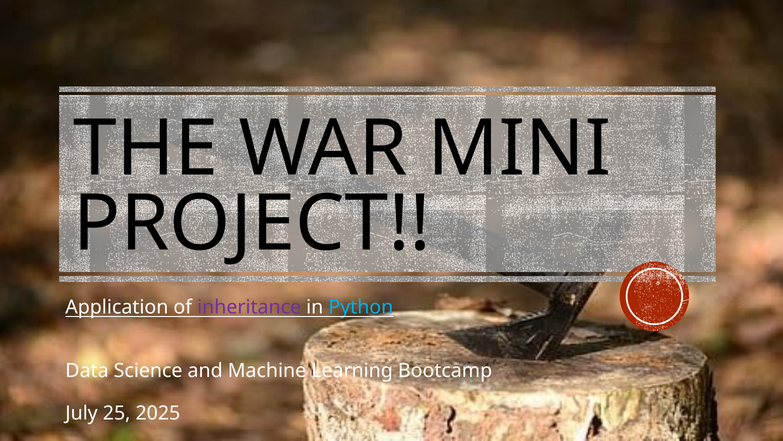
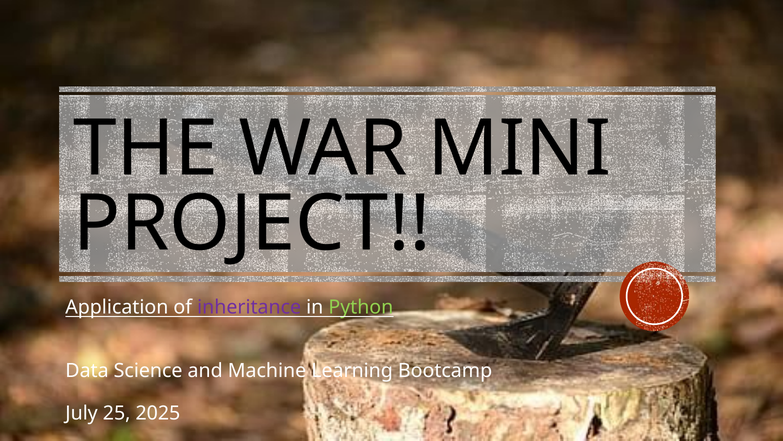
Python colour: light blue -> light green
